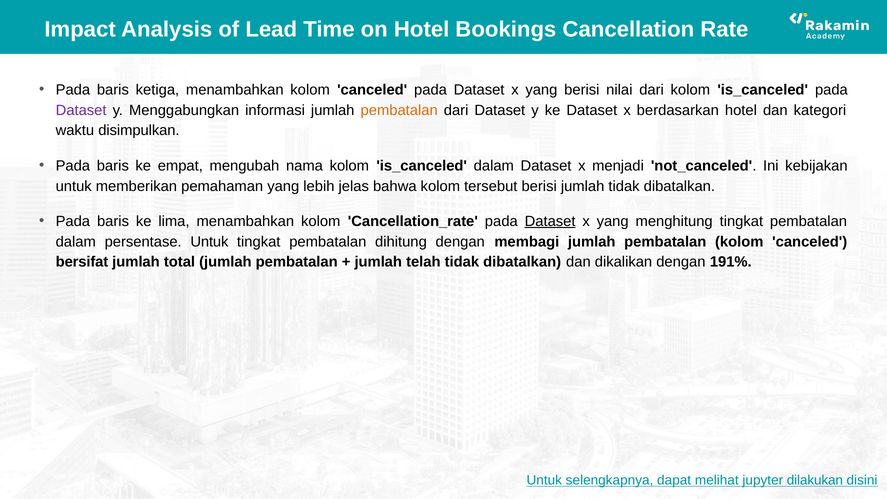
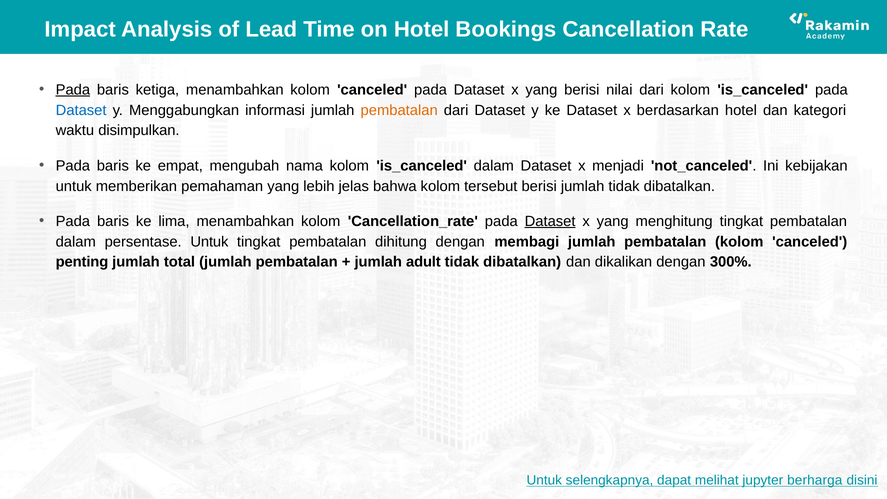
Pada at (73, 90) underline: none -> present
Dataset at (81, 110) colour: purple -> blue
bersifat: bersifat -> penting
telah: telah -> adult
191%: 191% -> 300%
dilakukan: dilakukan -> berharga
